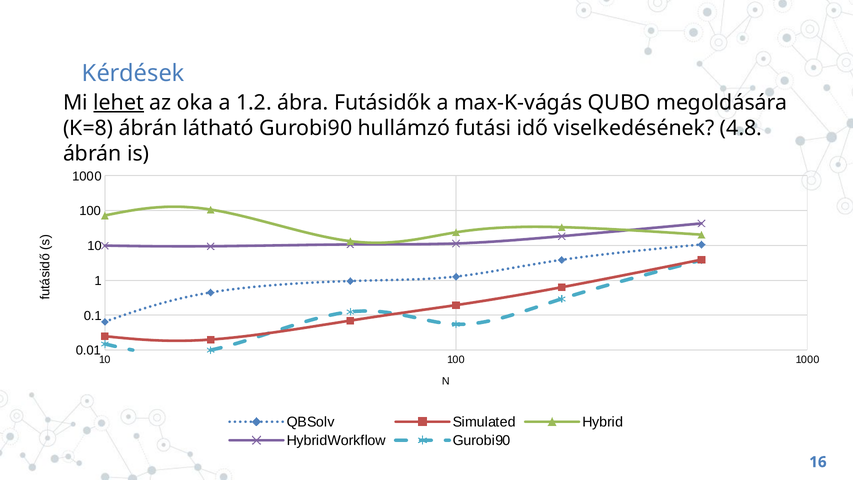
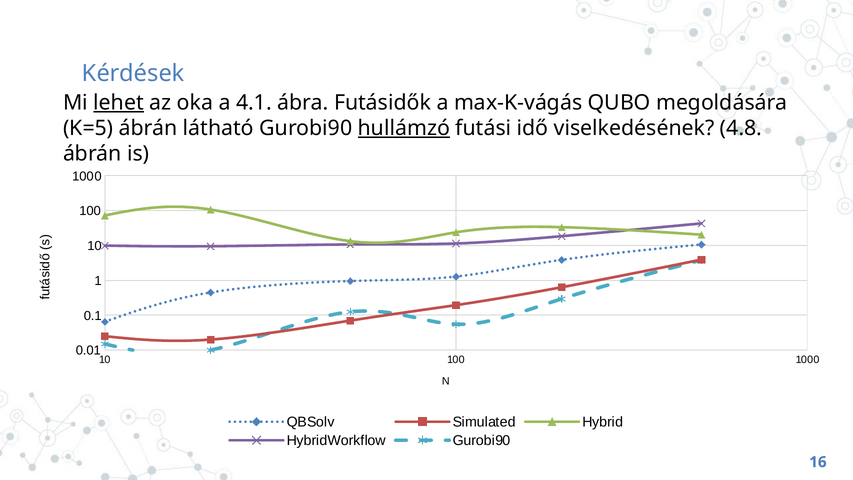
1.2: 1.2 -> 4.1
K=8: K=8 -> K=5
hullámzó underline: none -> present
